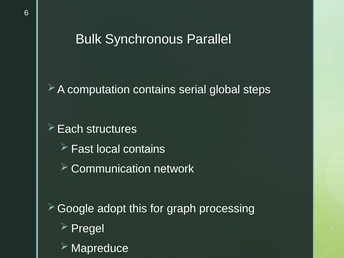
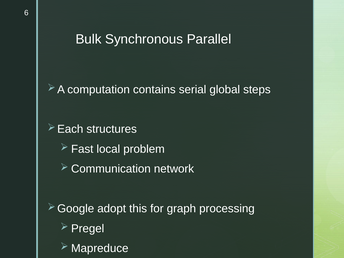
local contains: contains -> problem
